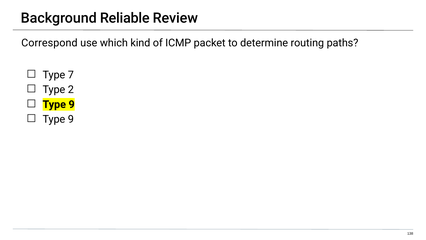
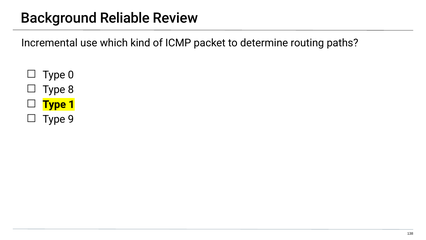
Correspond: Correspond -> Incremental
7: 7 -> 0
2: 2 -> 8
9 at (72, 104): 9 -> 1
